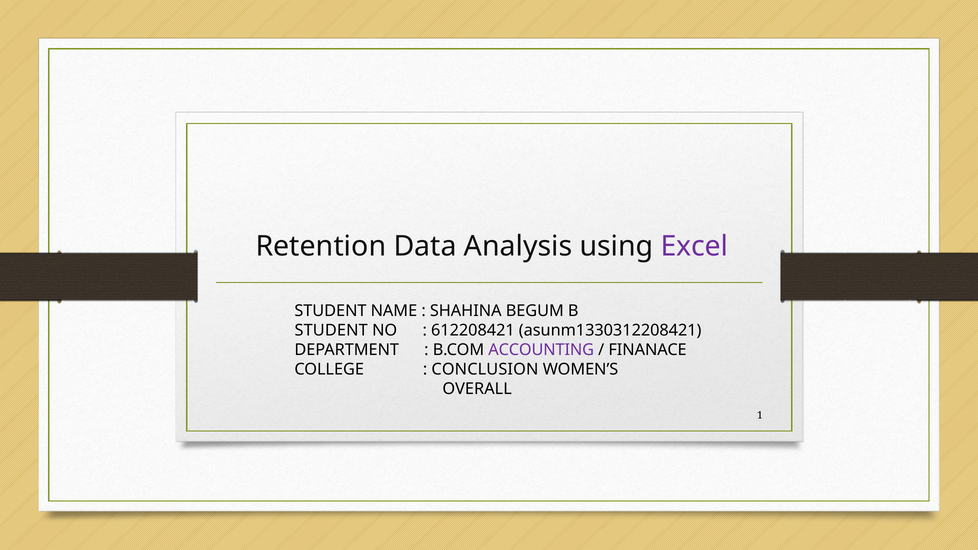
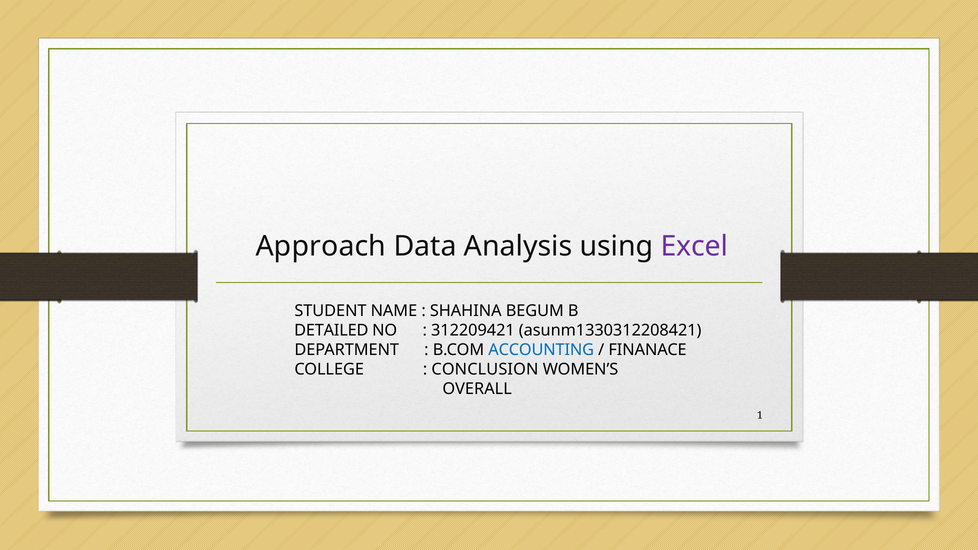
Retention: Retention -> Approach
STUDENT at (331, 330): STUDENT -> DETAILED
612208421: 612208421 -> 312209421
ACCOUNTING colour: purple -> blue
